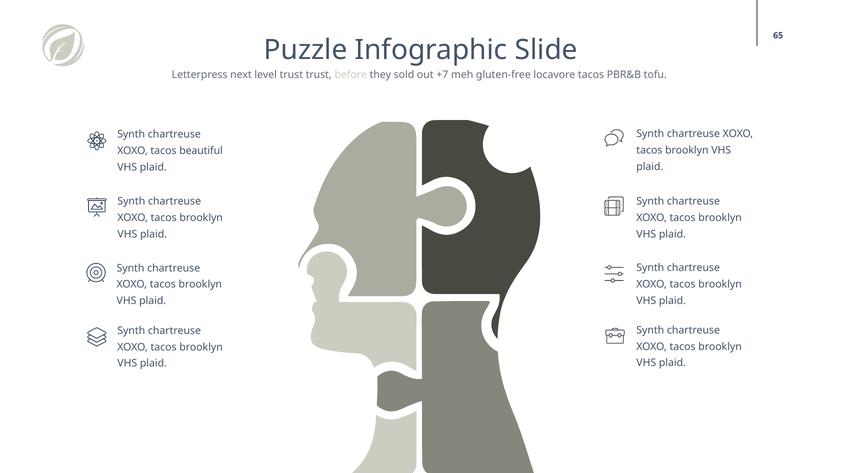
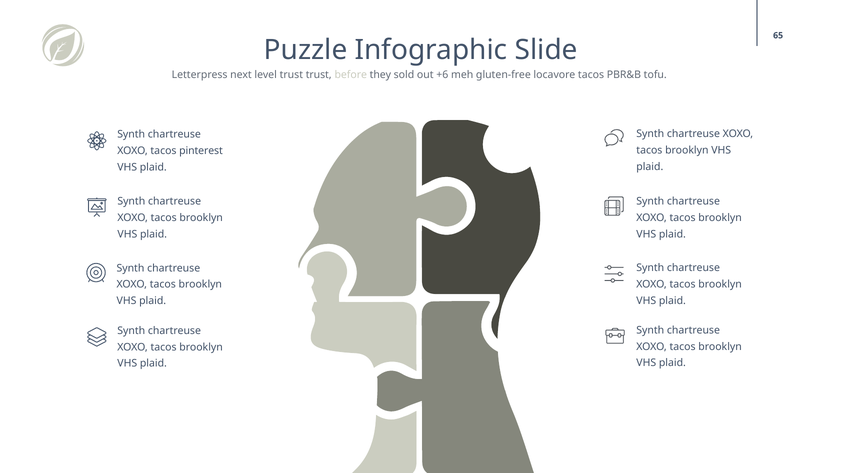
+7: +7 -> +6
beautiful: beautiful -> pinterest
